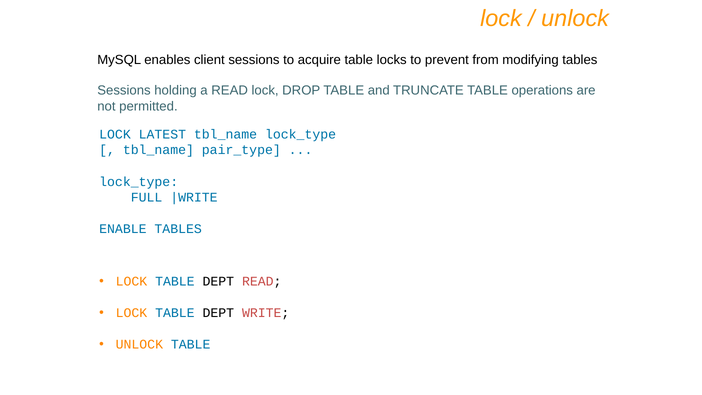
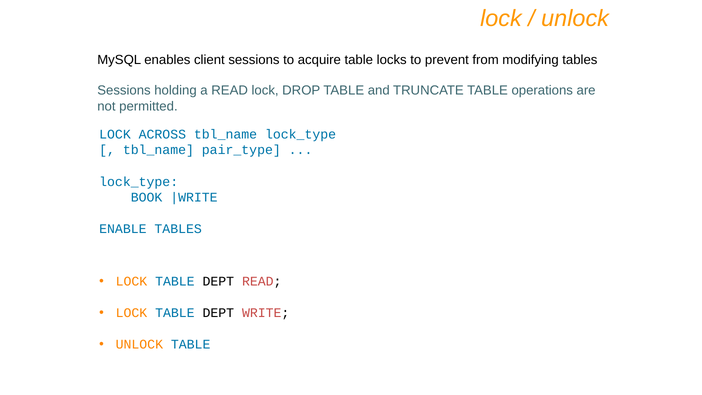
LATEST: LATEST -> ACROSS
FULL: FULL -> BOOK
